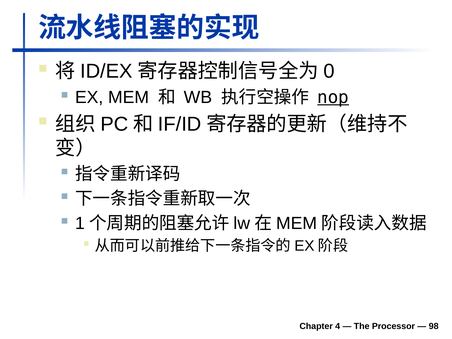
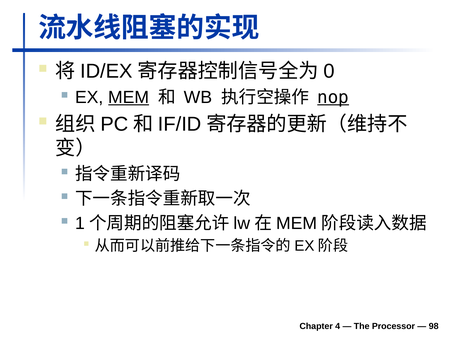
MEM at (129, 97) underline: none -> present
